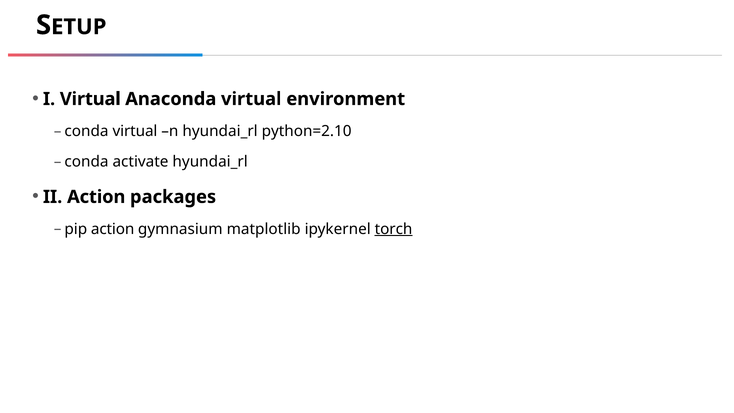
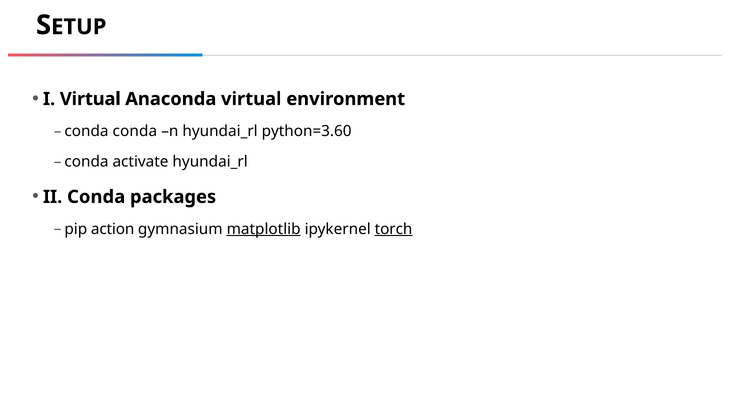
conda virtual: virtual -> conda
python=2.10: python=2.10 -> python=3.60
II Action: Action -> Conda
matplotlib underline: none -> present
